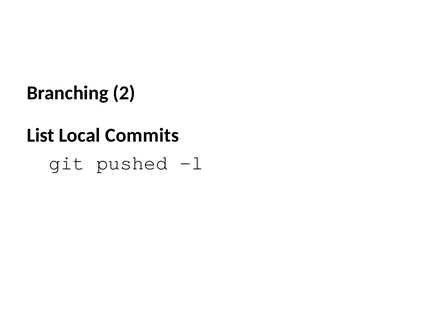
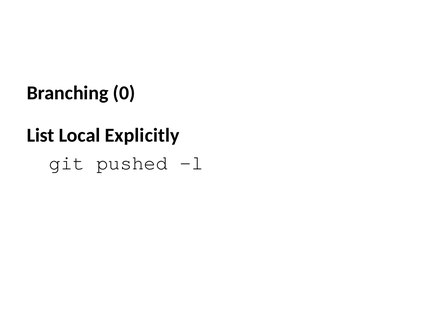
2: 2 -> 0
Commits: Commits -> Explicitly
